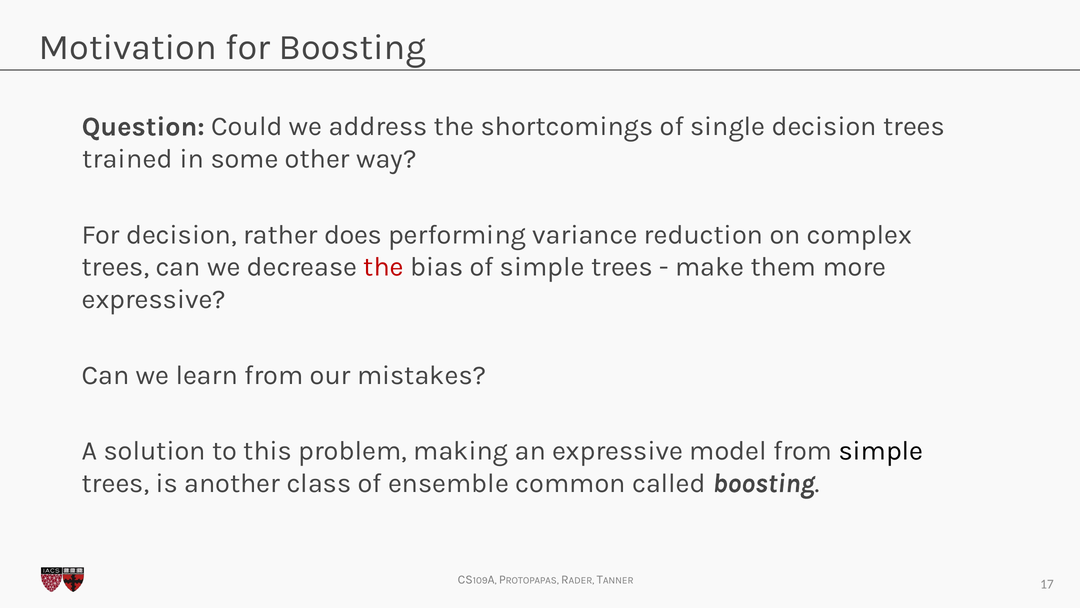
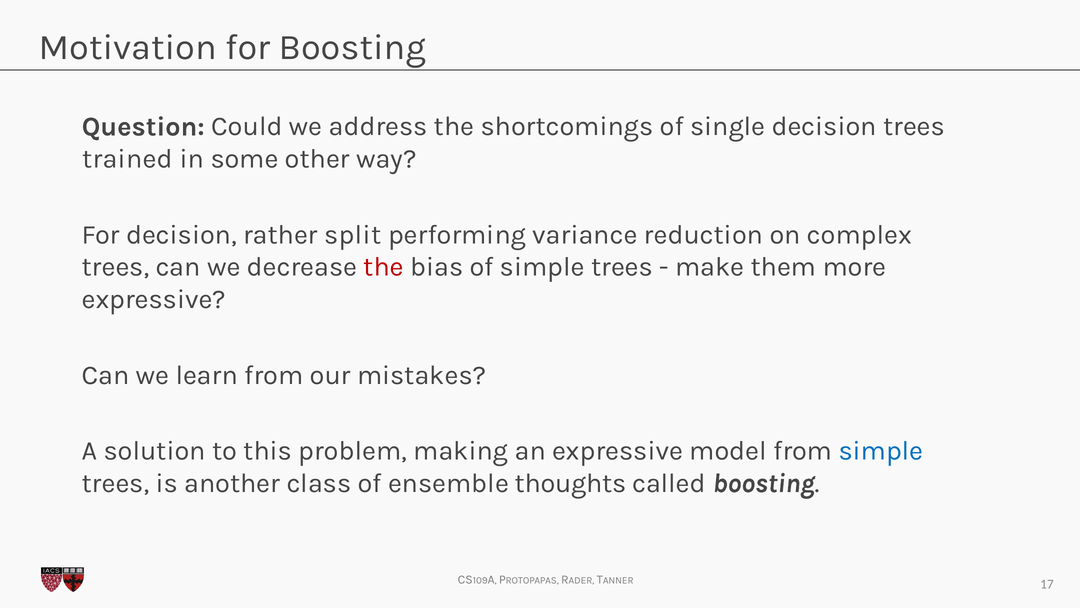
does: does -> split
simple at (881, 450) colour: black -> blue
common: common -> thoughts
